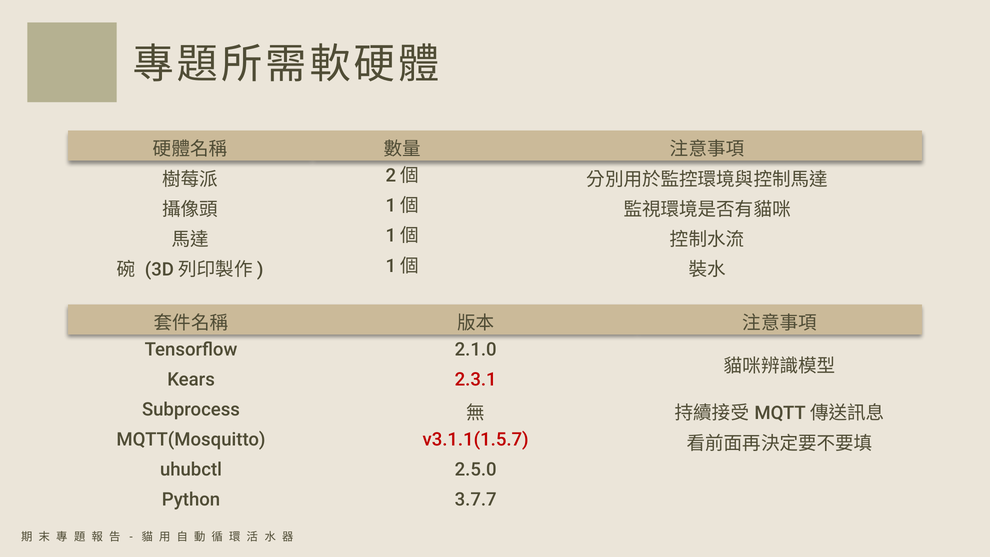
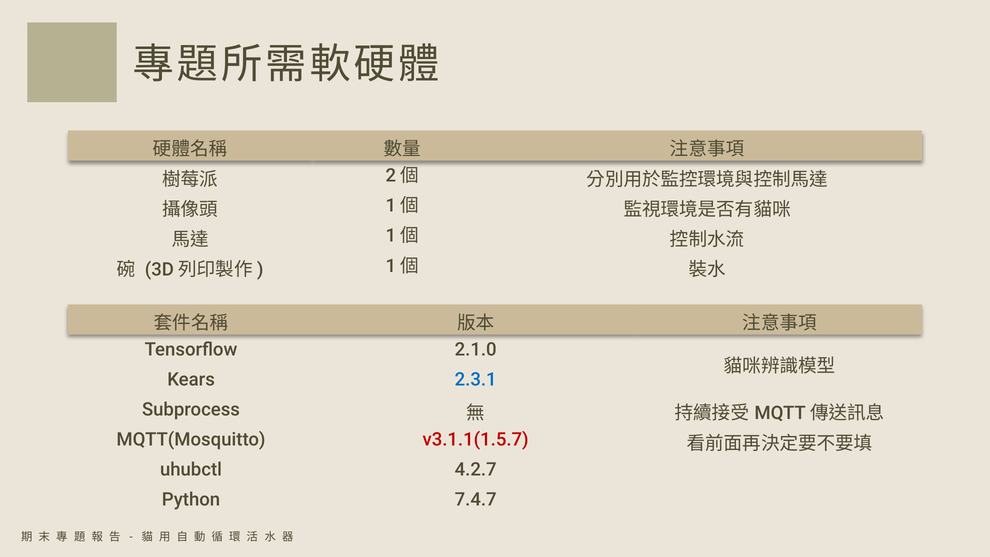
2.3.1 colour: red -> blue
2.5.0: 2.5.0 -> 4.2.7
3.7.7: 3.7.7 -> 7.4.7
